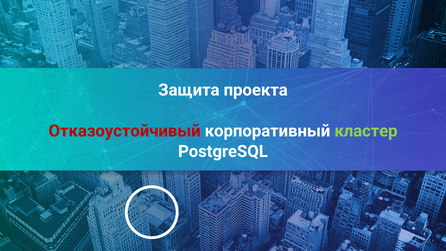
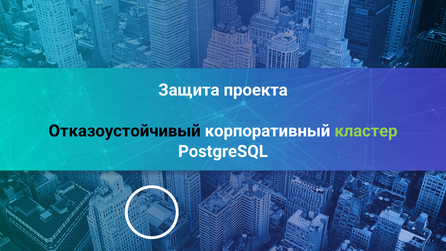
Отказоустойчивый colour: red -> black
